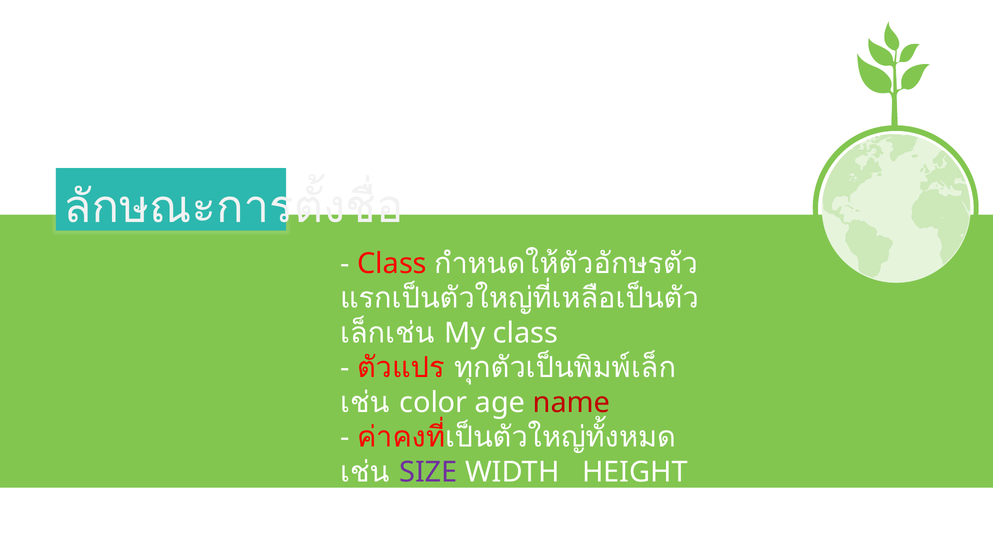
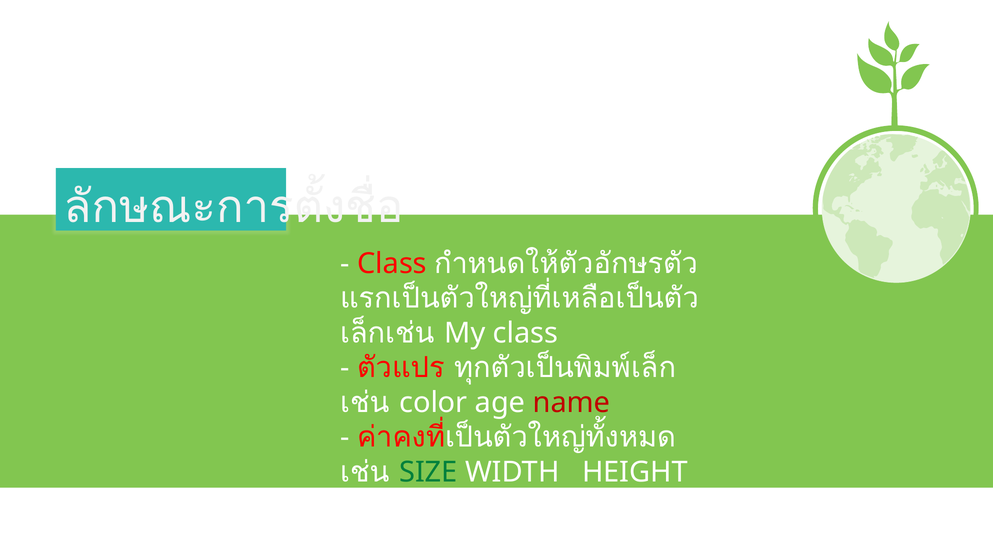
SIZE colour: purple -> green
